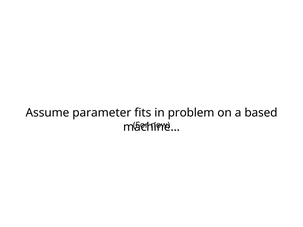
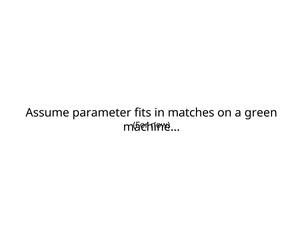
problem: problem -> matches
based: based -> green
